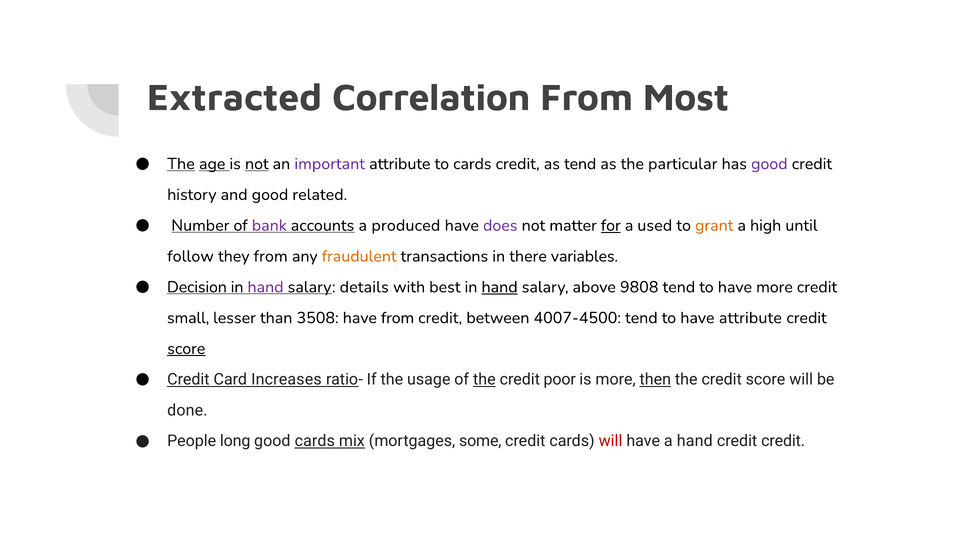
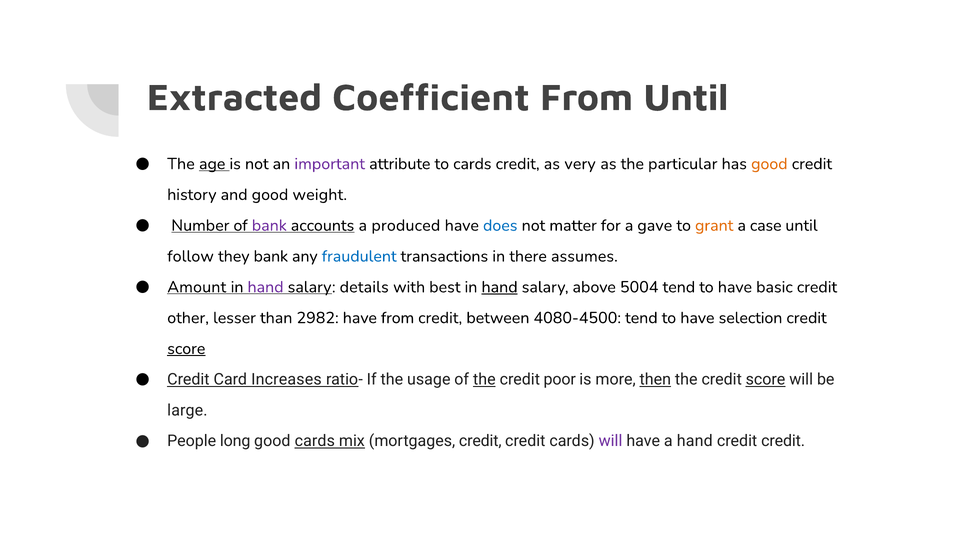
Correlation: Correlation -> Coefficient
From Most: Most -> Until
The at (181, 164) underline: present -> none
not at (257, 164) underline: present -> none
as tend: tend -> very
good at (769, 164) colour: purple -> orange
related: related -> weight
does colour: purple -> blue
for underline: present -> none
used: used -> gave
high: high -> case
they from: from -> bank
fraudulent colour: orange -> blue
variables: variables -> assumes
Decision: Decision -> Amount
9808: 9808 -> 5004
have more: more -> basic
small: small -> other
3508: 3508 -> 2982
4007-4500: 4007-4500 -> 4080-4500
have attribute: attribute -> selection
score at (766, 379) underline: none -> present
done: done -> large
mortgages some: some -> credit
will at (611, 441) colour: red -> purple
